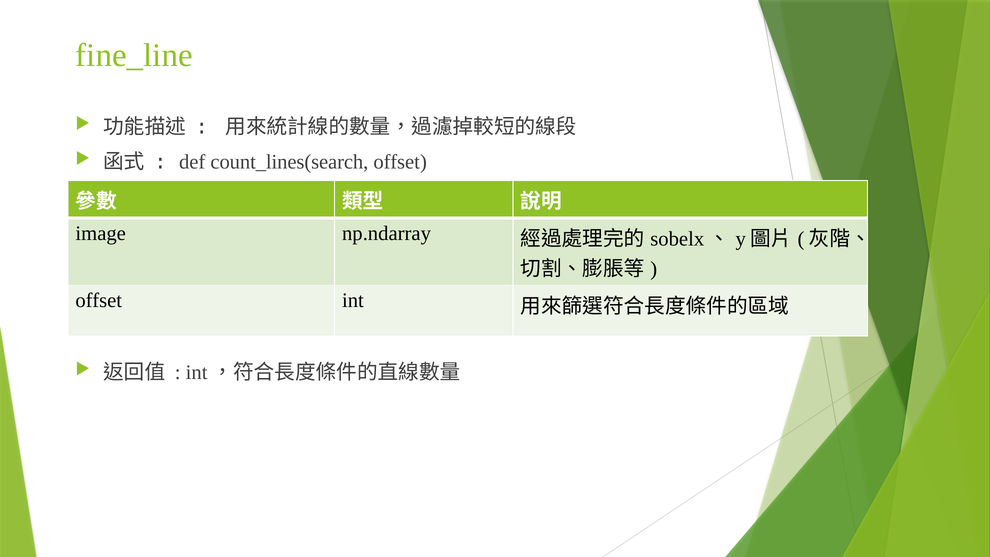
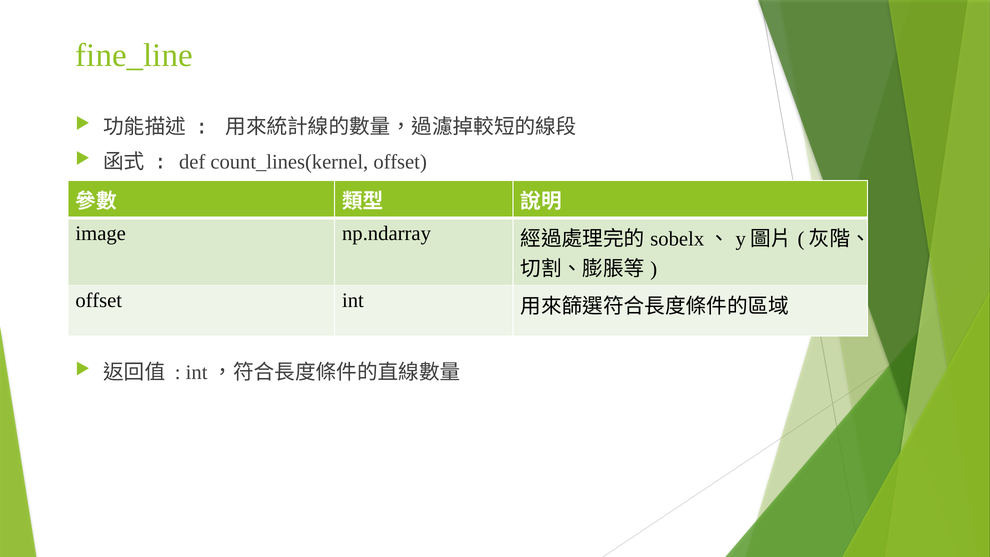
count_lines(search: count_lines(search -> count_lines(kernel
